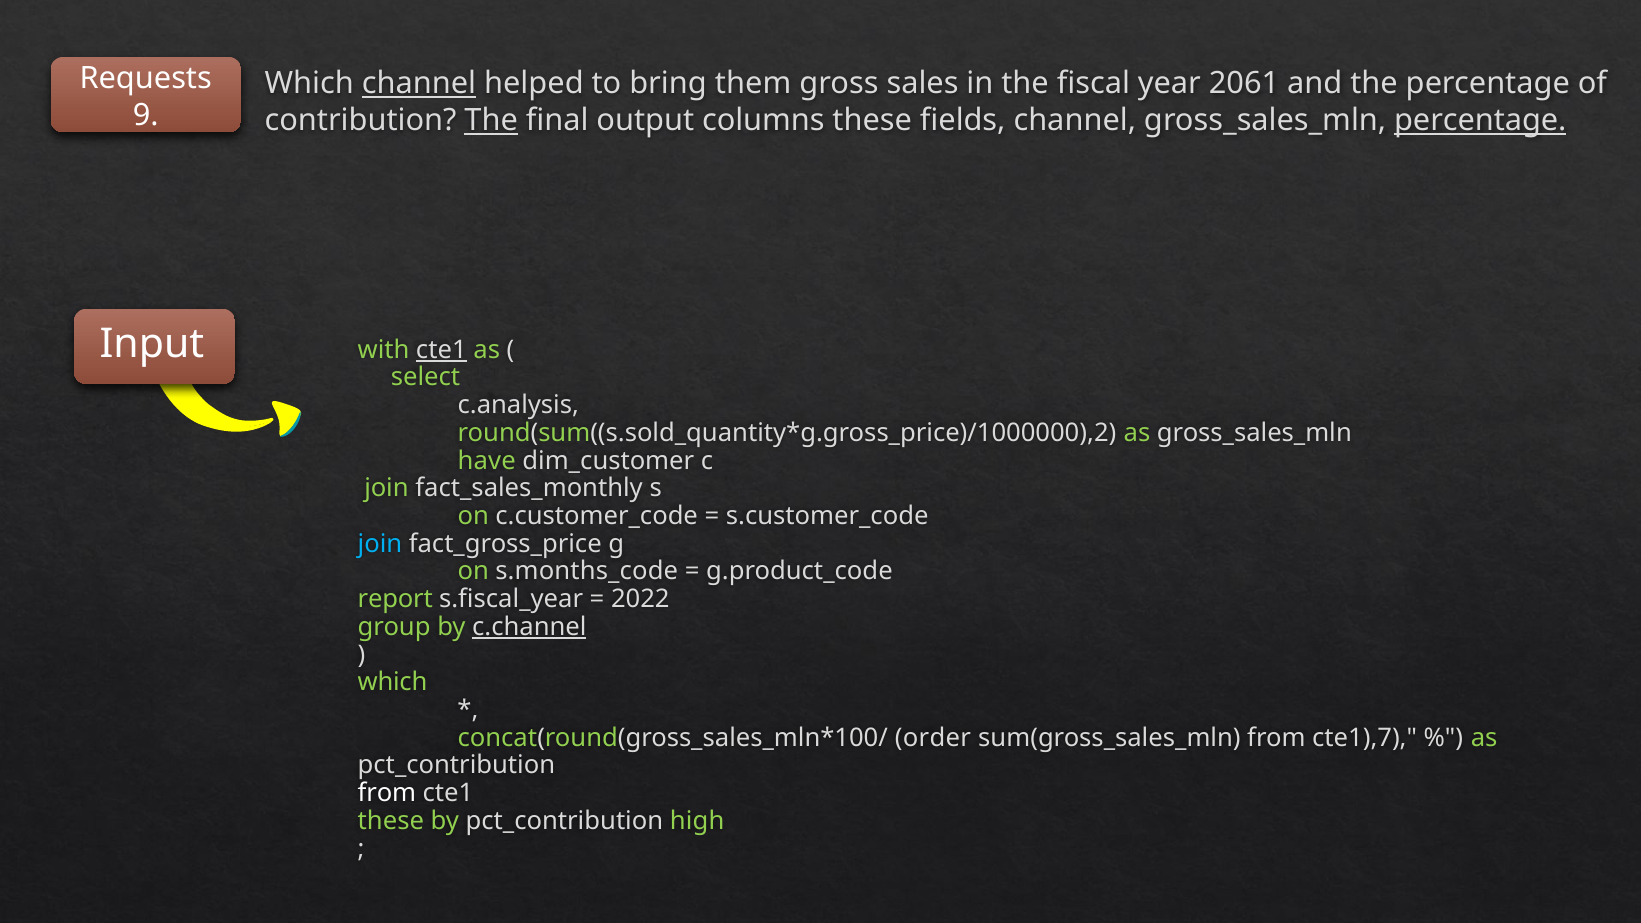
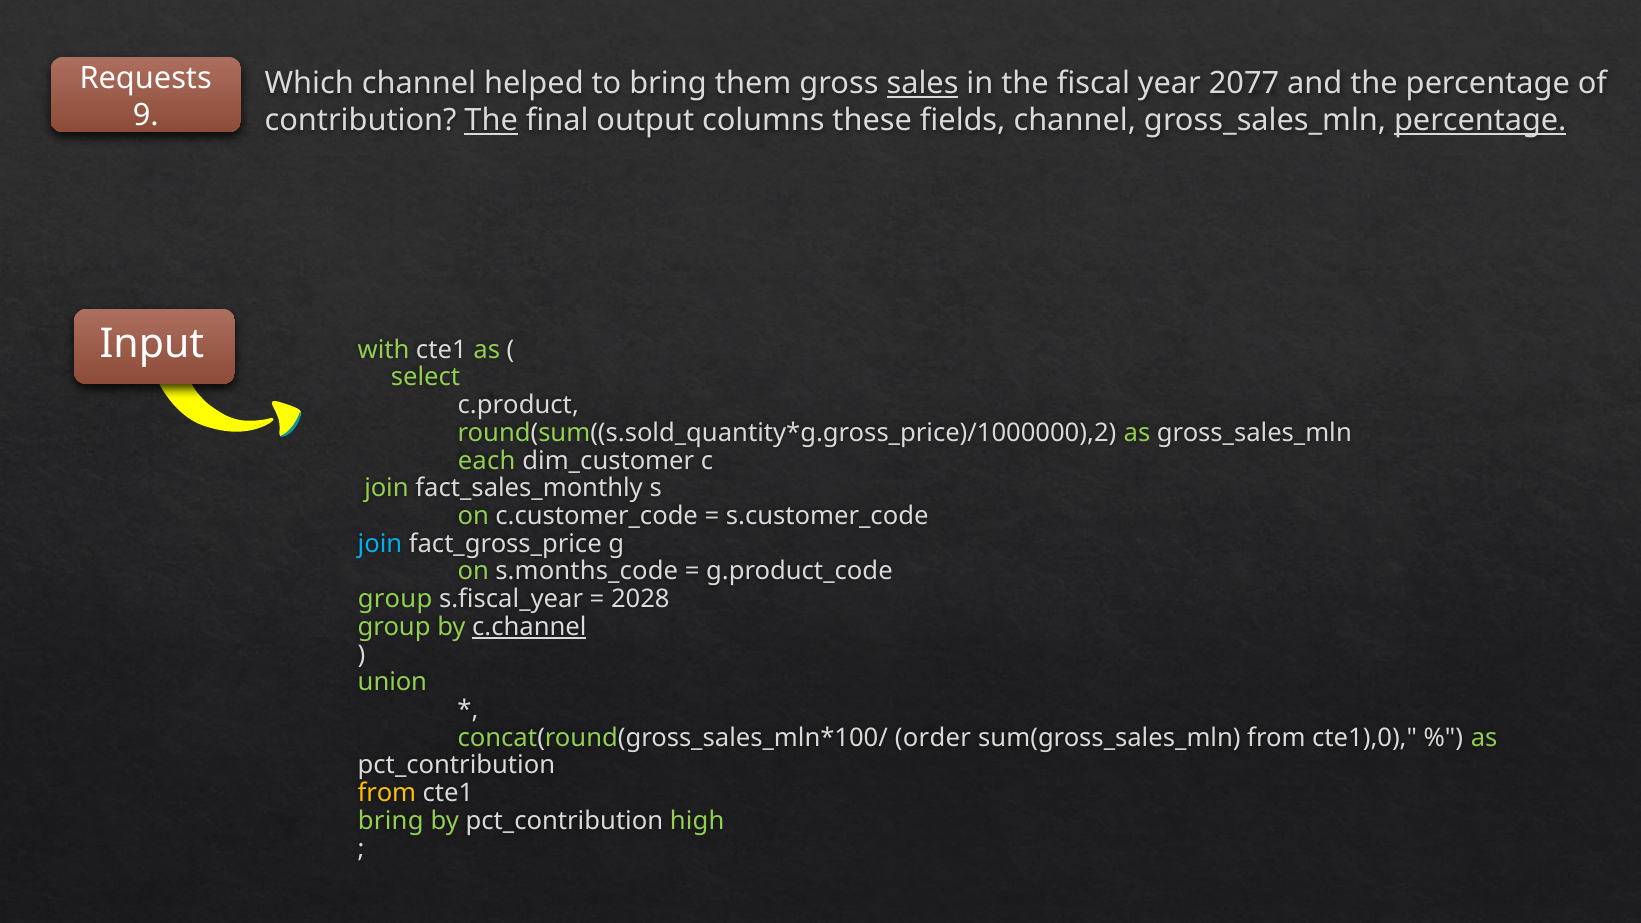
channel at (419, 84) underline: present -> none
sales underline: none -> present
2061: 2061 -> 2077
cte1 at (441, 350) underline: present -> none
c.analysis: c.analysis -> c.product
have: have -> each
report at (395, 599): report -> group
2022: 2022 -> 2028
which at (392, 682): which -> union
cte1),7: cte1),7 -> cte1),0
from at (387, 793) colour: white -> yellow
these at (391, 821): these -> bring
